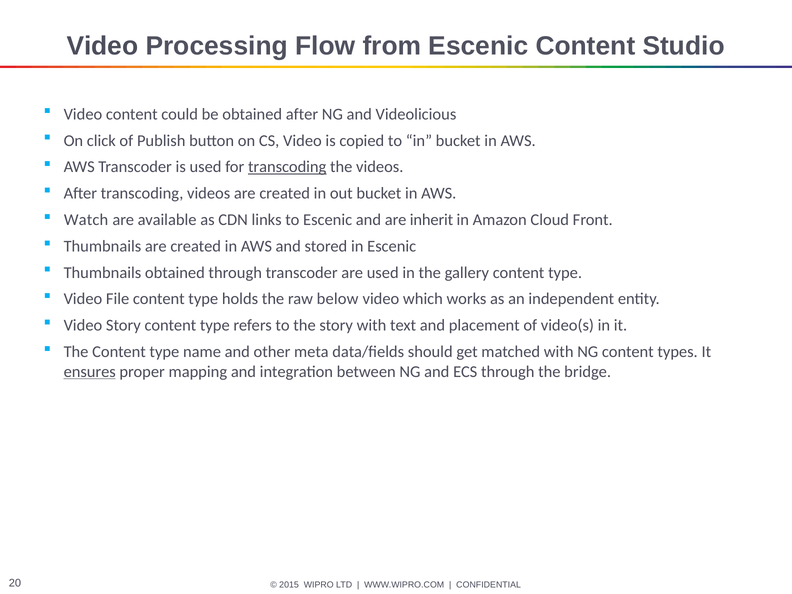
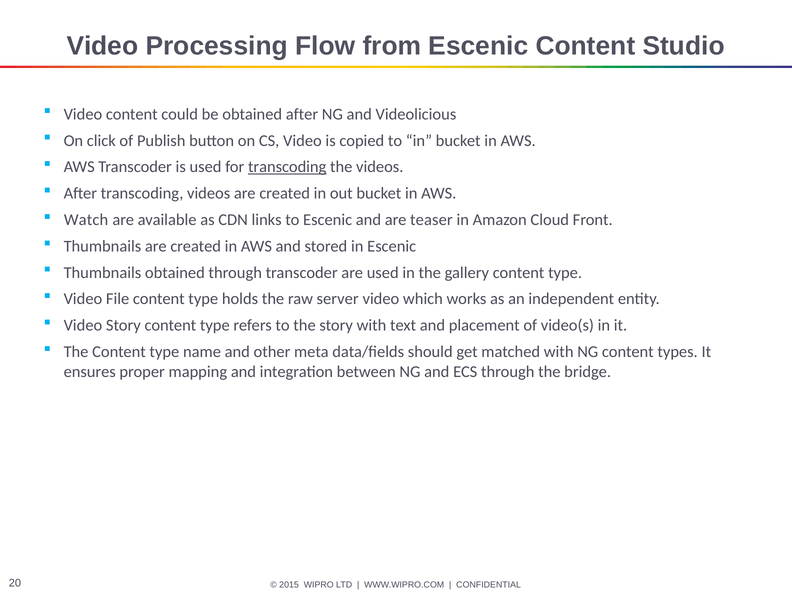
inherit: inherit -> teaser
below: below -> server
ensures underline: present -> none
